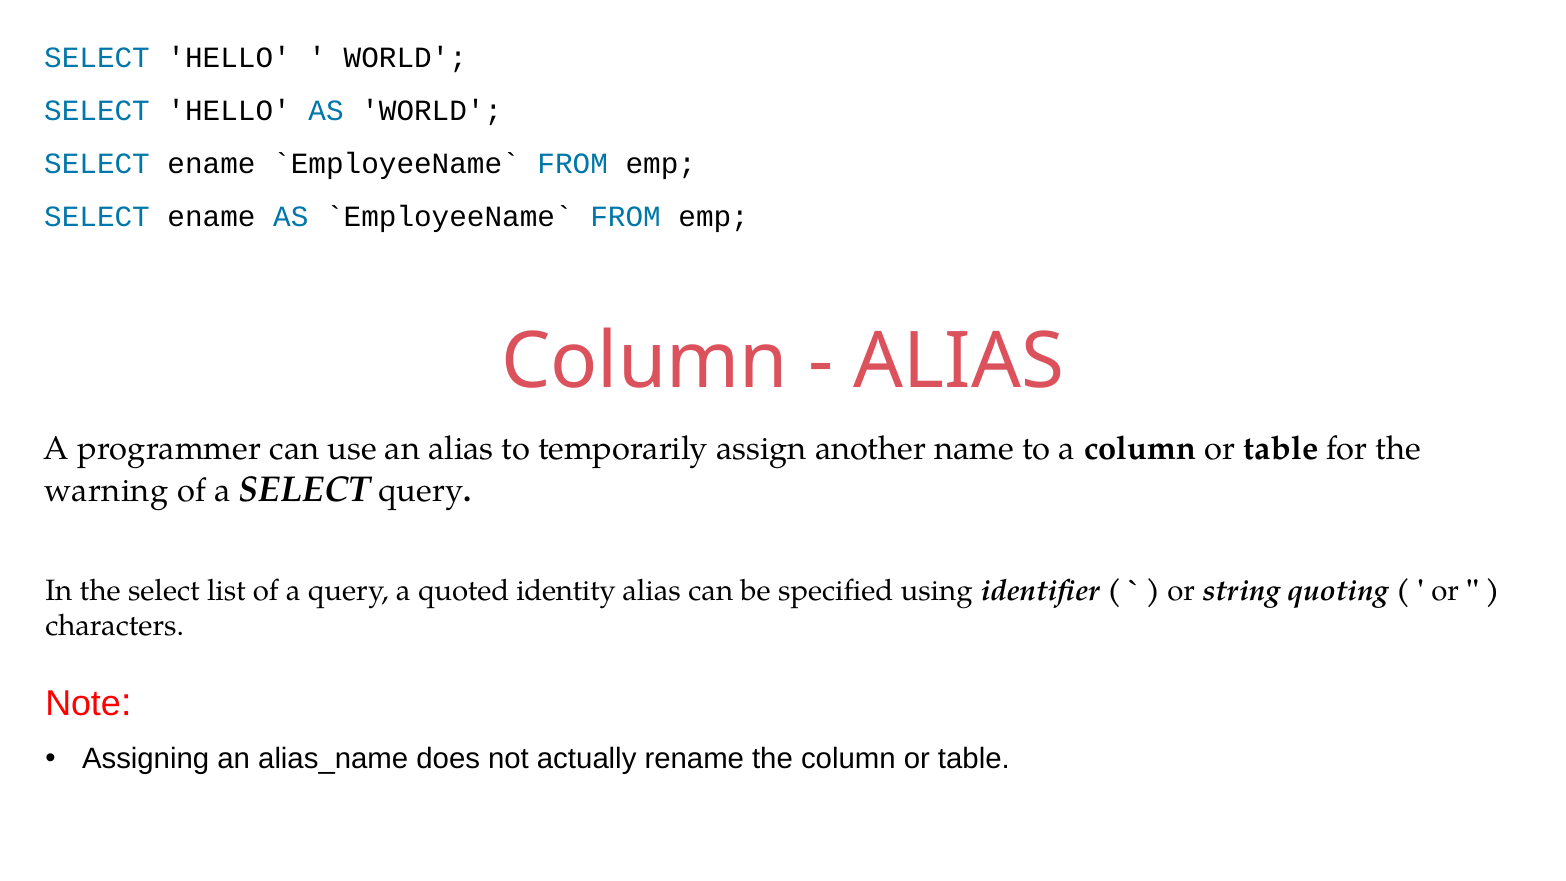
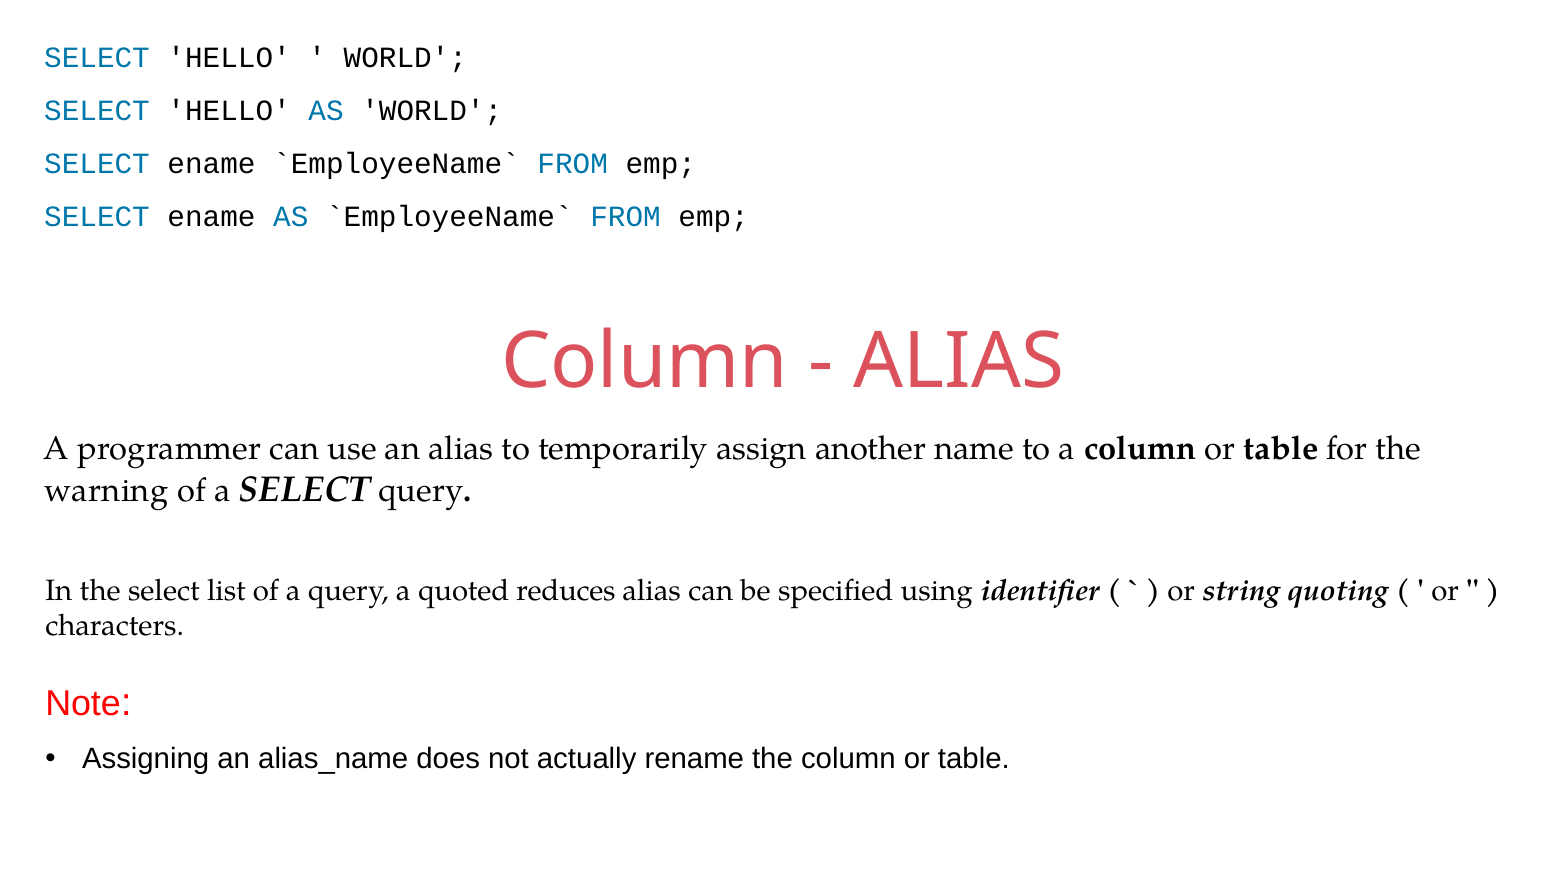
identity: identity -> reduces
